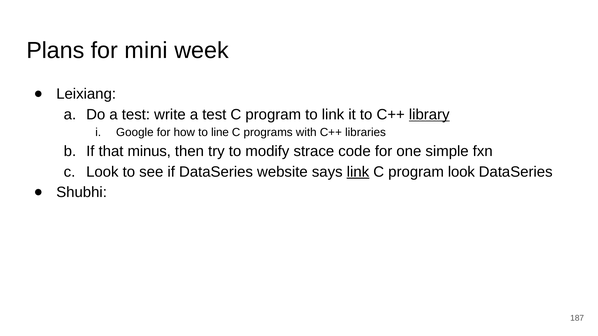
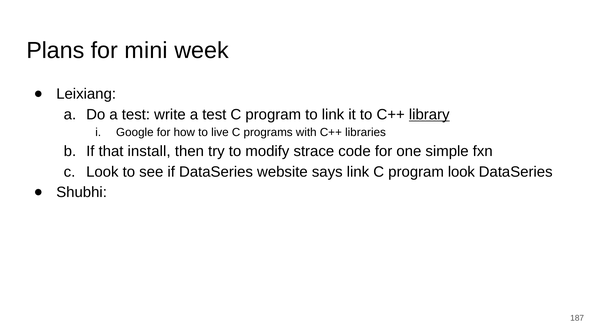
line: line -> live
minus: minus -> install
link at (358, 172) underline: present -> none
